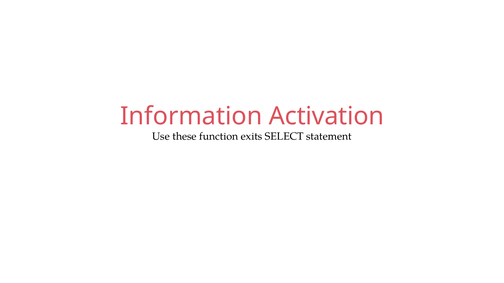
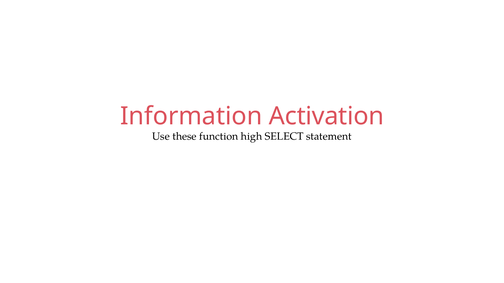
exits: exits -> high
